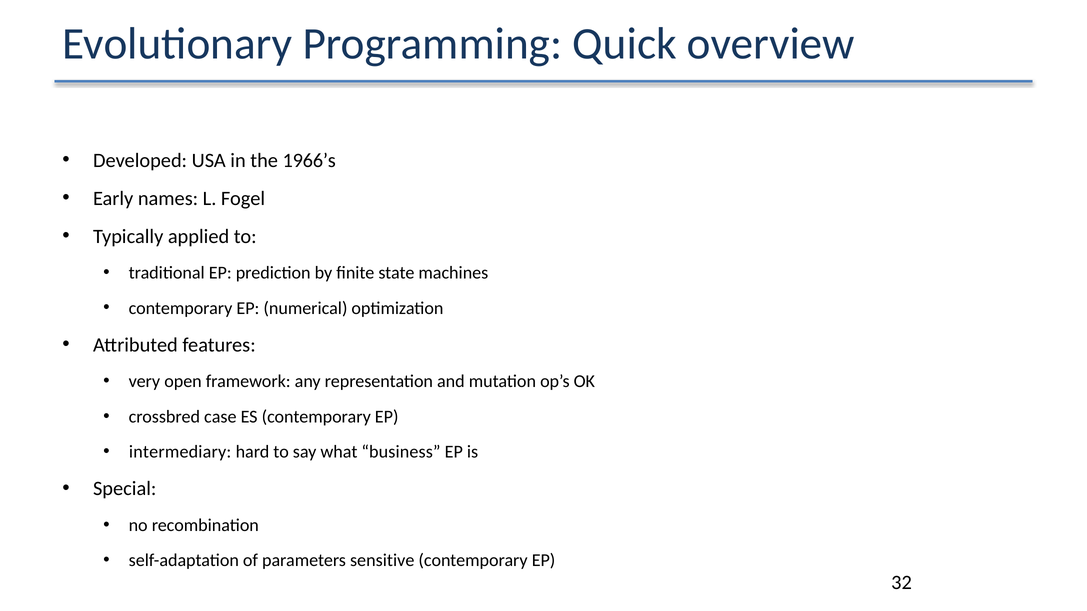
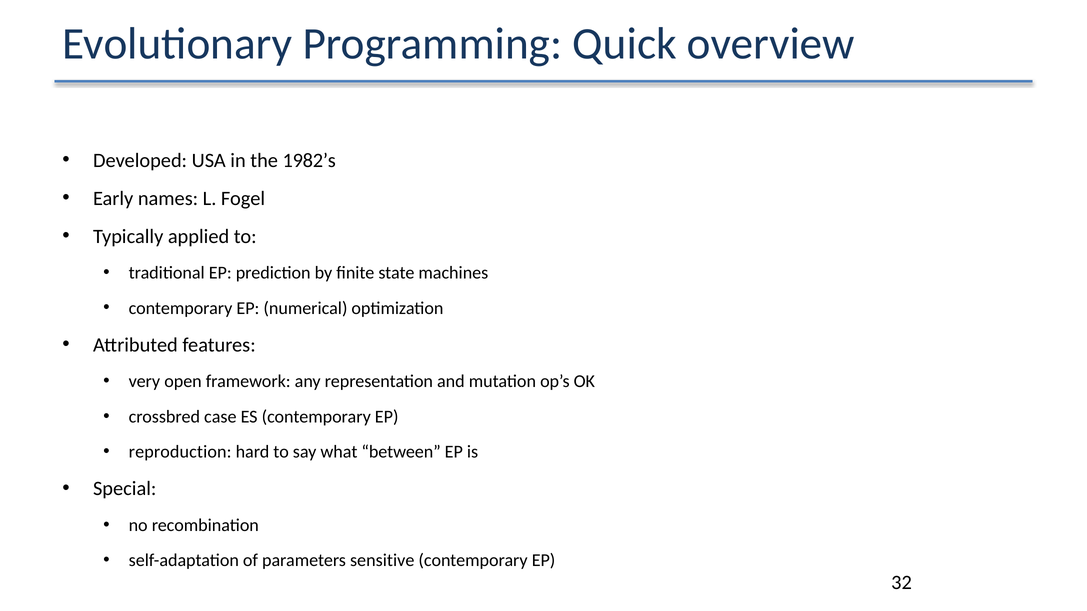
1966’s: 1966’s -> 1982’s
intermediary: intermediary -> reproduction
business: business -> between
